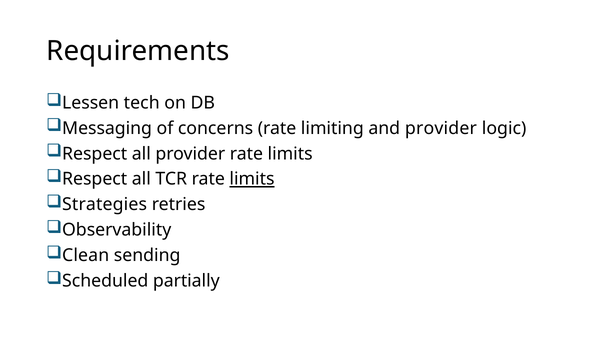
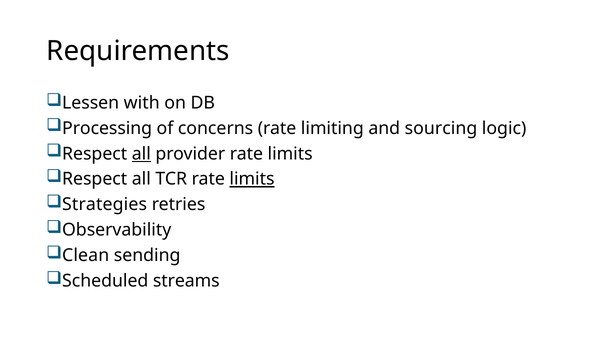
tech: tech -> with
Messaging: Messaging -> Processing
and provider: provider -> sourcing
all at (141, 153) underline: none -> present
partially: partially -> streams
